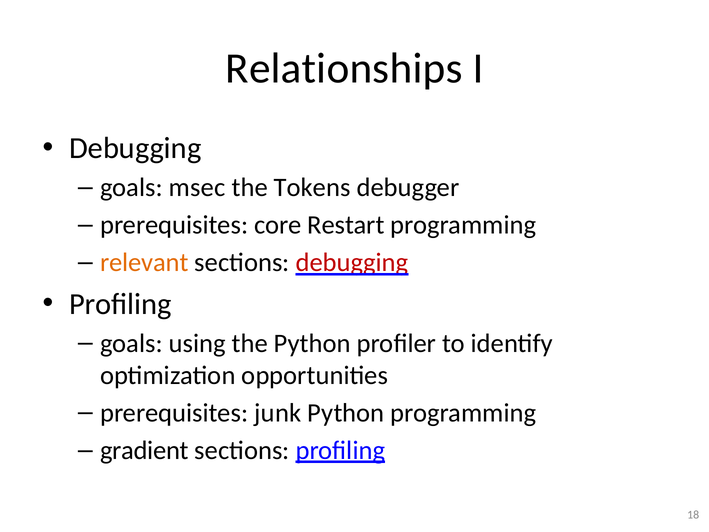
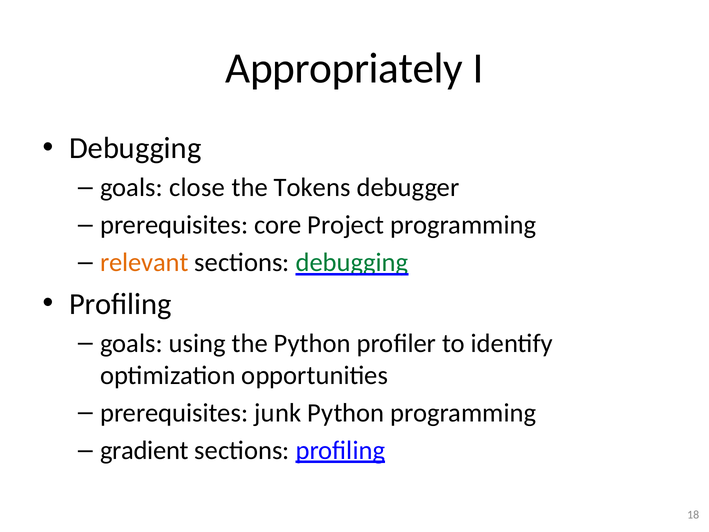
Relationships: Relationships -> Appropriately
msec: msec -> close
Restart: Restart -> Project
debugging at (352, 263) colour: red -> green
